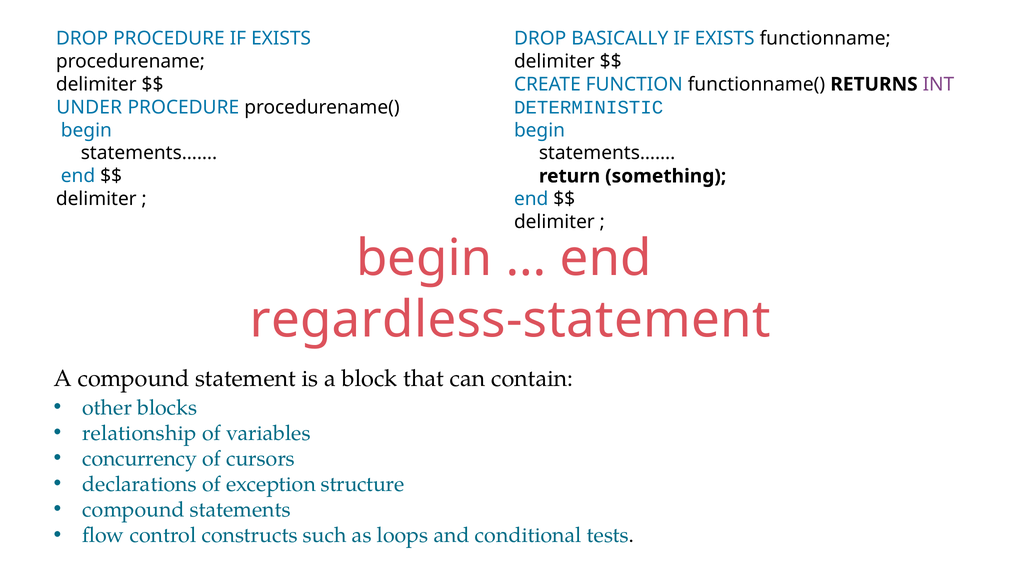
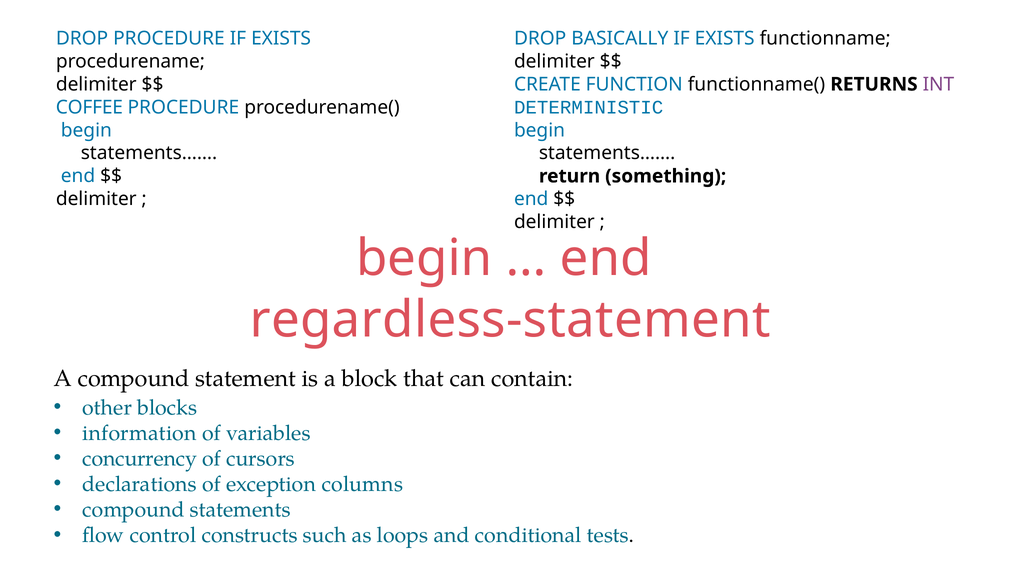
UNDER: UNDER -> COFFEE
relationship: relationship -> information
structure: structure -> columns
